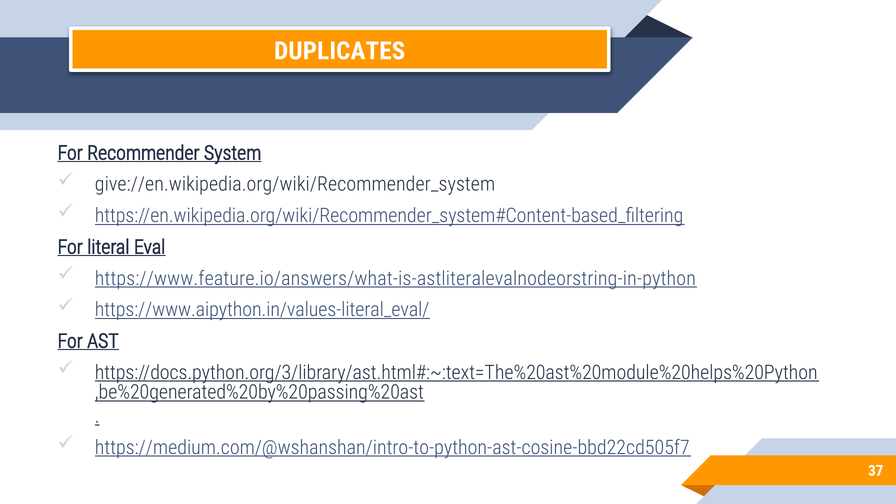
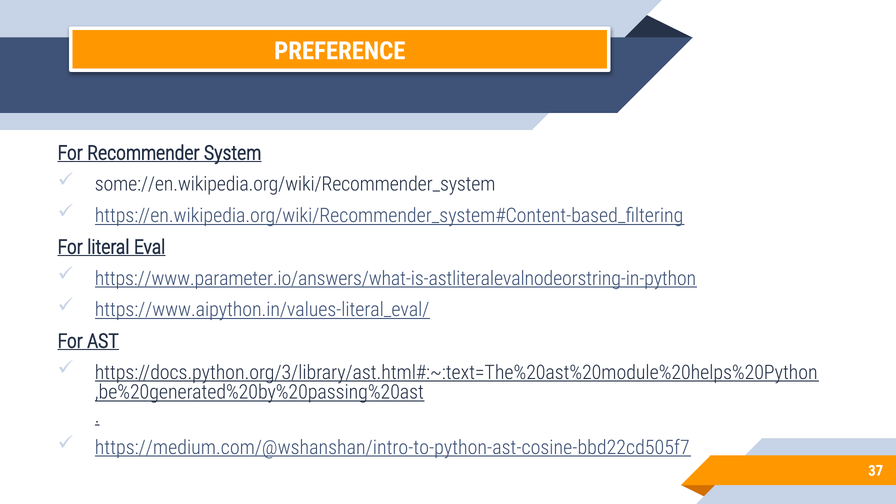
DUPLICATES: DUPLICATES -> PREFERENCE
give://en.wikipedia.org/wiki/Recommender_system: give://en.wikipedia.org/wiki/Recommender_system -> some://en.wikipedia.org/wiki/Recommender_system
https://www.feature.io/answers/what-is-astliteralevalnodeorstring-in-python: https://www.feature.io/answers/what-is-astliteralevalnodeorstring-in-python -> https://www.parameter.io/answers/what-is-astliteralevalnodeorstring-in-python
